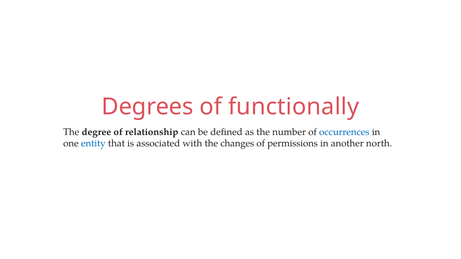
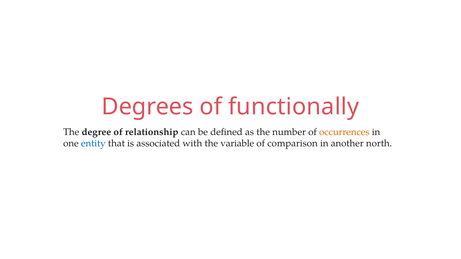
occurrences colour: blue -> orange
changes: changes -> variable
permissions: permissions -> comparison
